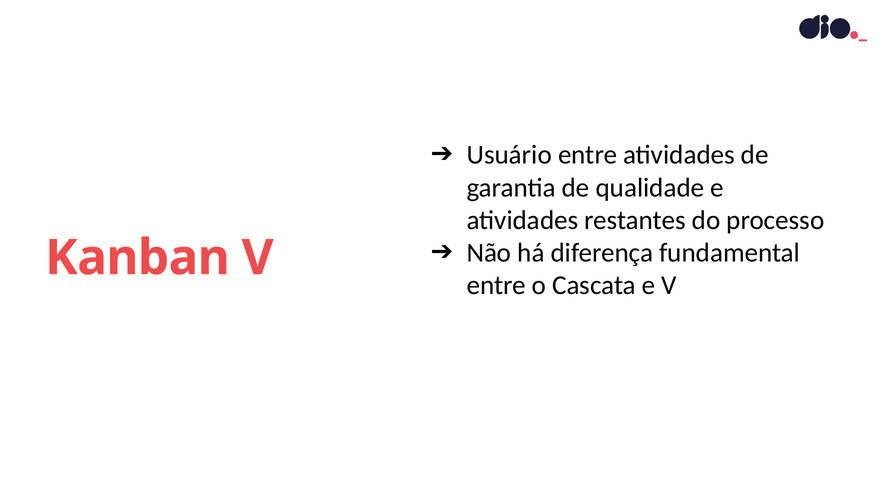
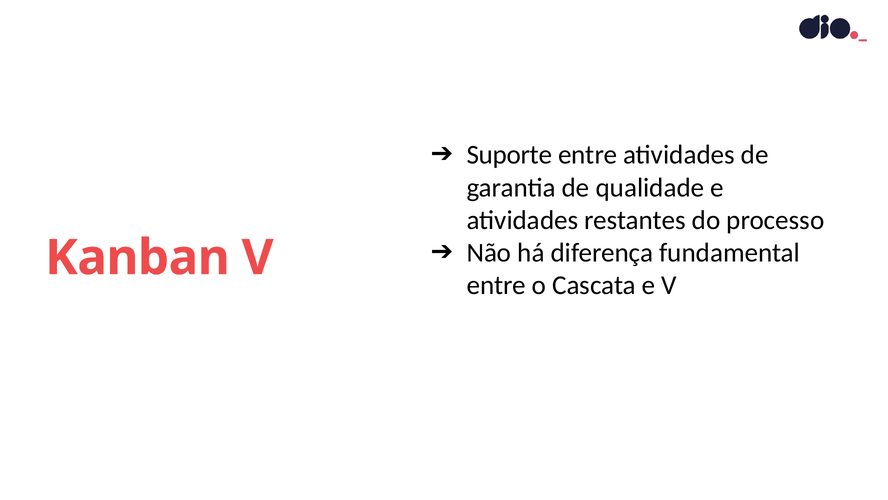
Usuário: Usuário -> Suporte
